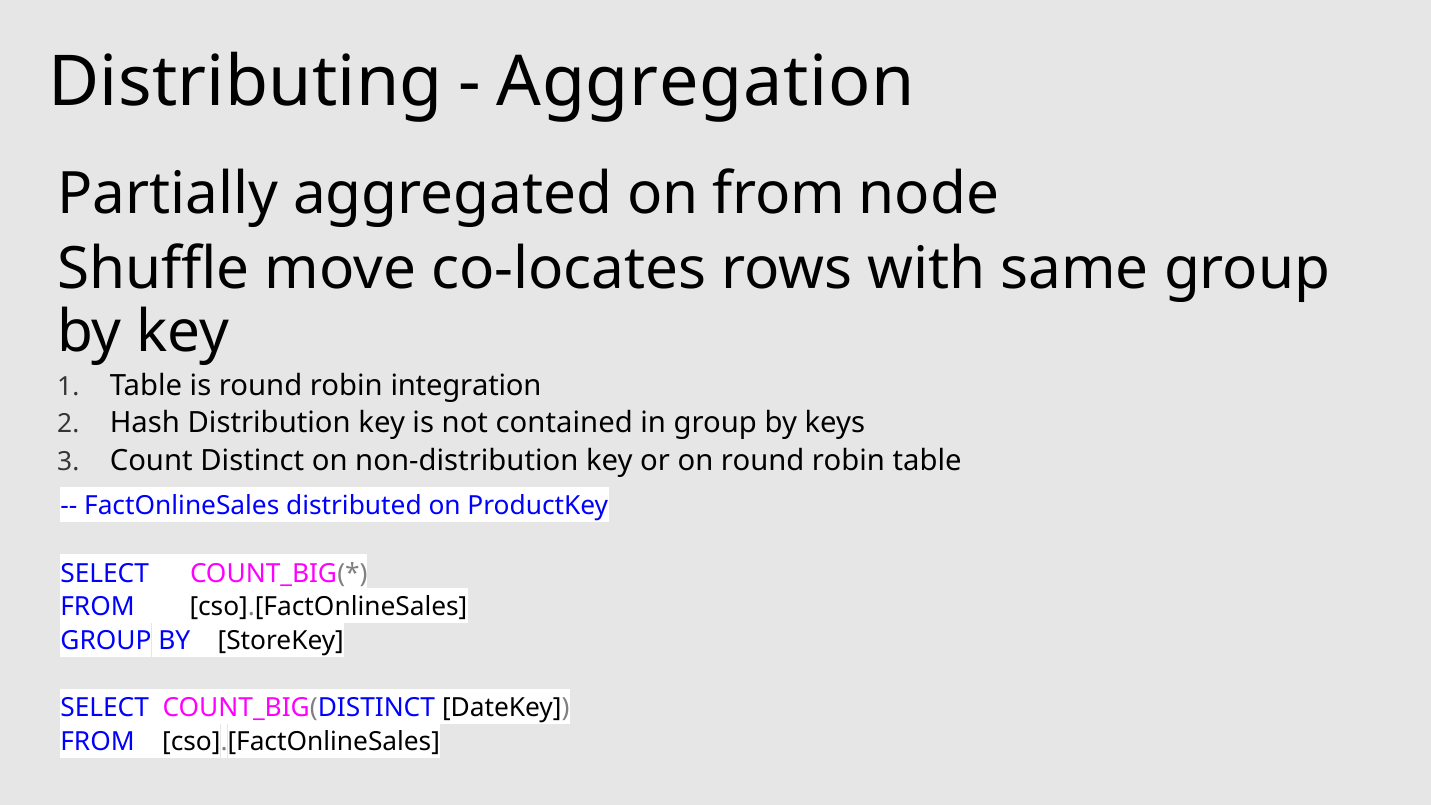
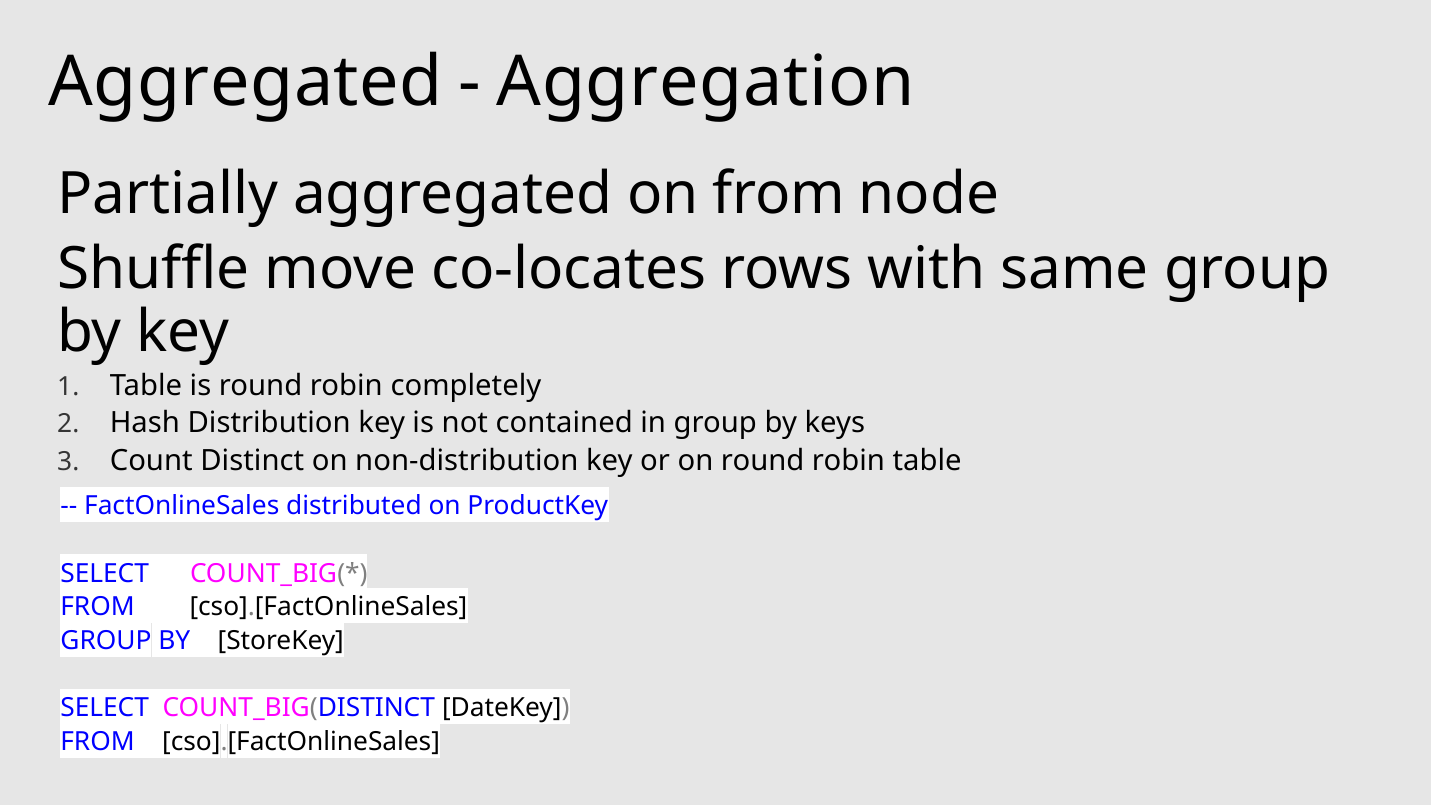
Distributing at (246, 82): Distributing -> Aggregated
integration: integration -> completely
